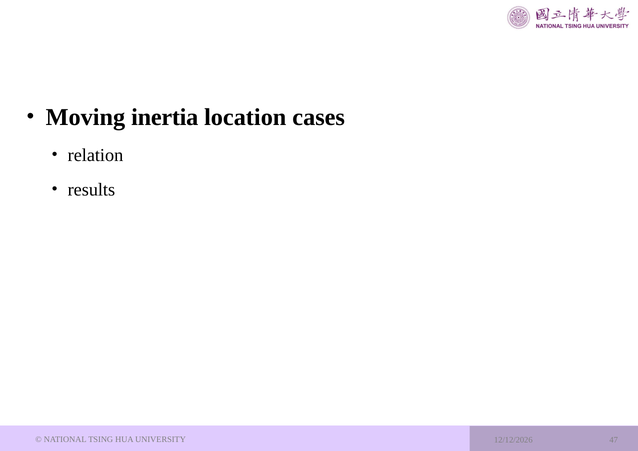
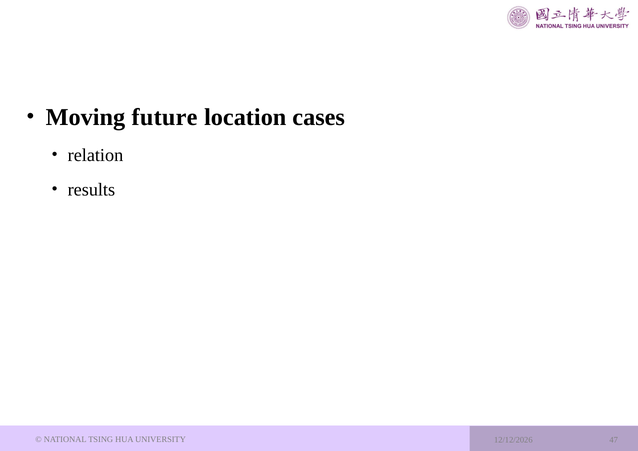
inertia: inertia -> future
